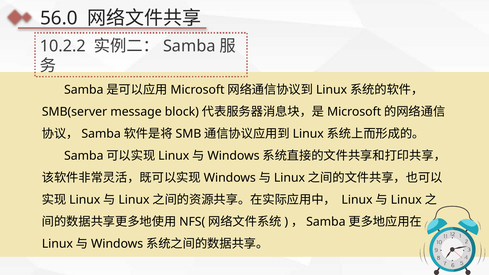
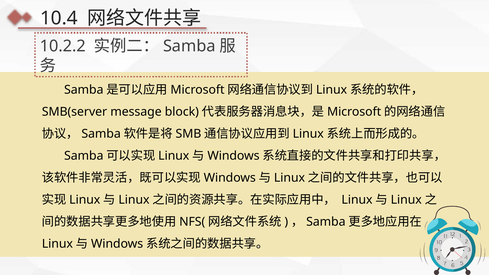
56.0: 56.0 -> 10.4
